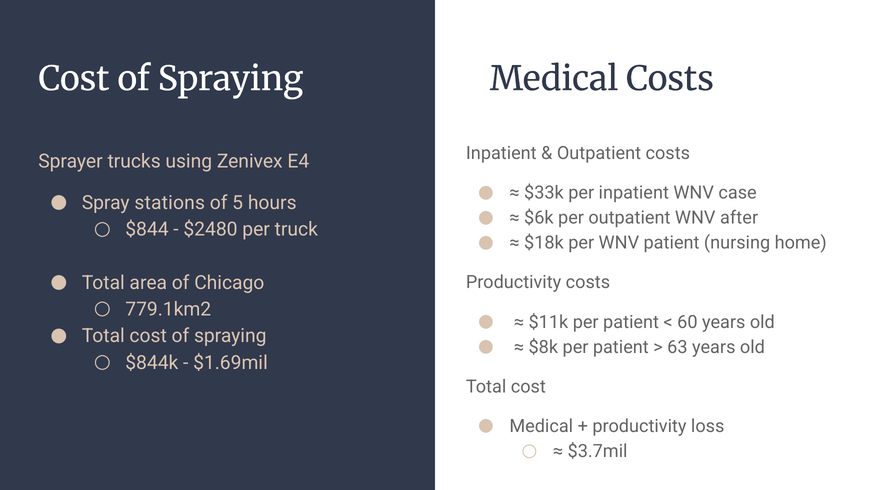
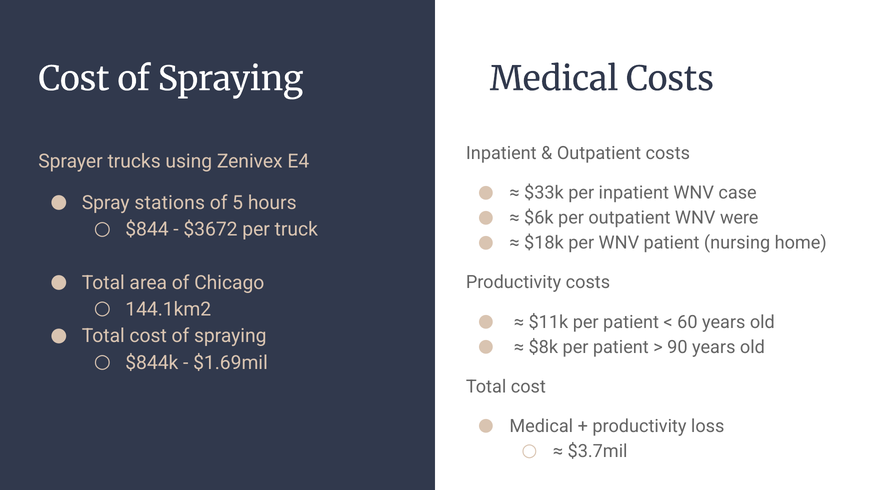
after: after -> were
$2480: $2480 -> $3672
779.1km2: 779.1km2 -> 144.1km2
63: 63 -> 90
